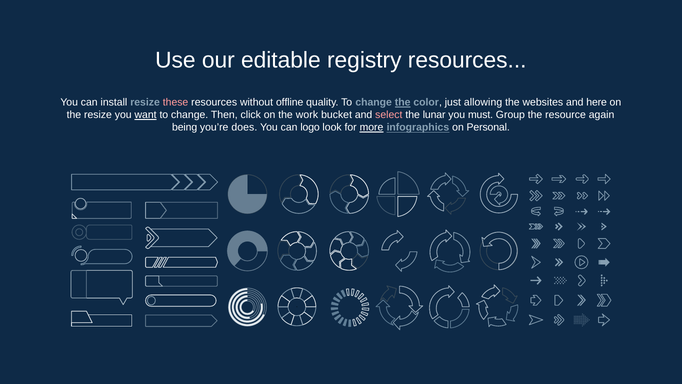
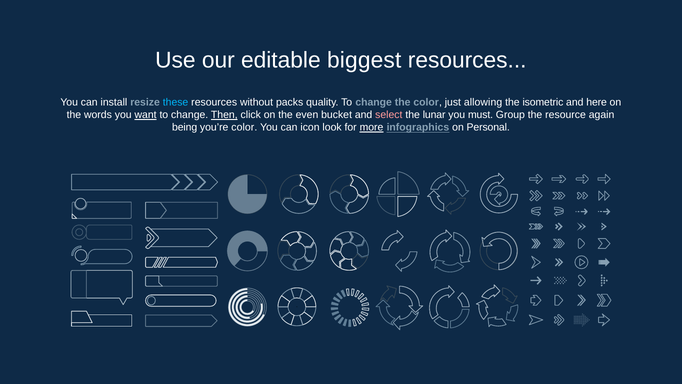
registry: registry -> biggest
these colour: pink -> light blue
offline: offline -> packs
the at (403, 102) underline: present -> none
websites: websites -> isometric
the resize: resize -> words
Then underline: none -> present
work: work -> even
you’re does: does -> color
logo: logo -> icon
